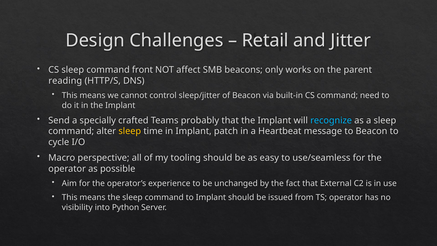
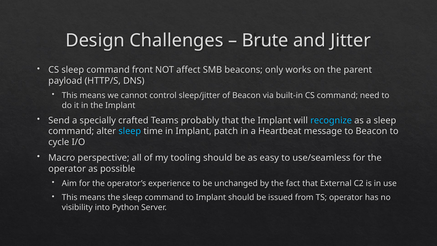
Retail: Retail -> Brute
reading: reading -> payload
sleep at (130, 131) colour: yellow -> light blue
